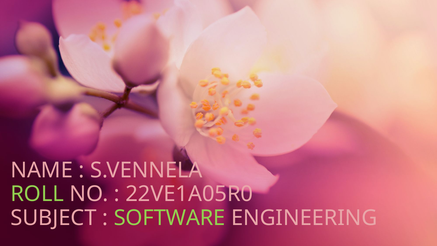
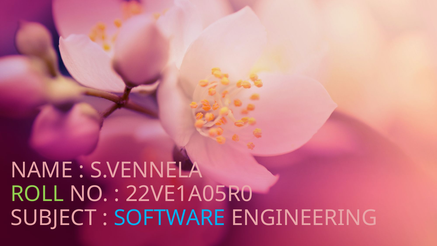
SOFTWARE colour: light green -> light blue
